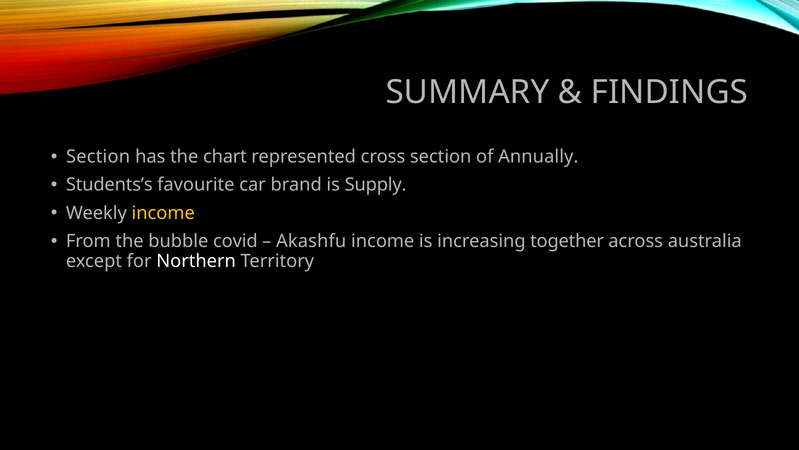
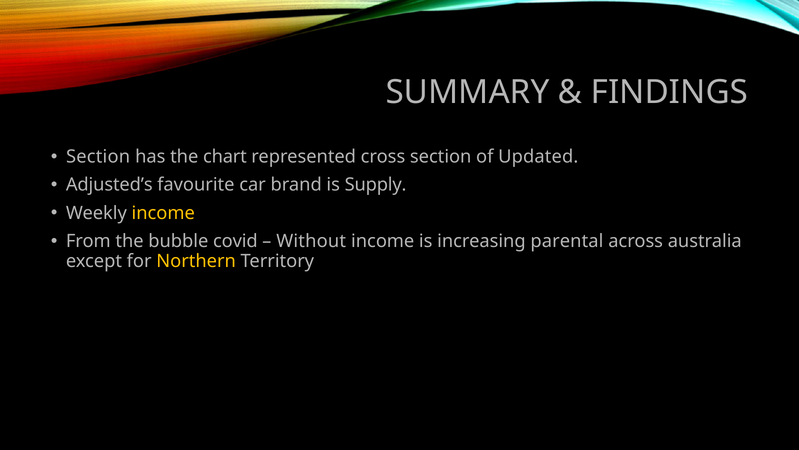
Annually: Annually -> Updated
Students’s: Students’s -> Adjusted’s
Akashfu: Akashfu -> Without
together: together -> parental
Northern colour: white -> yellow
